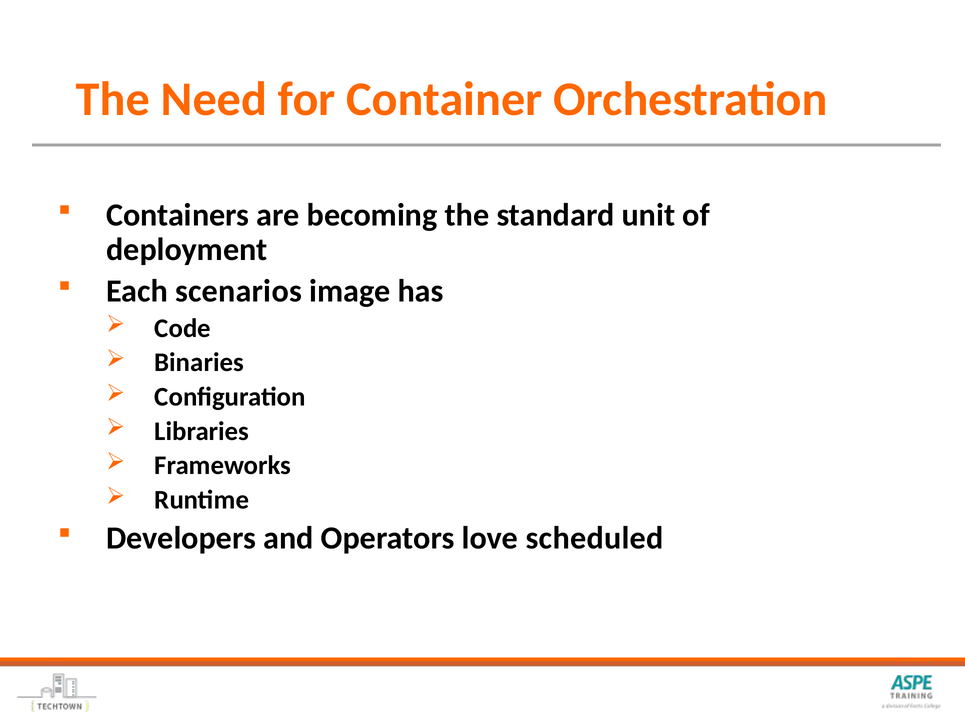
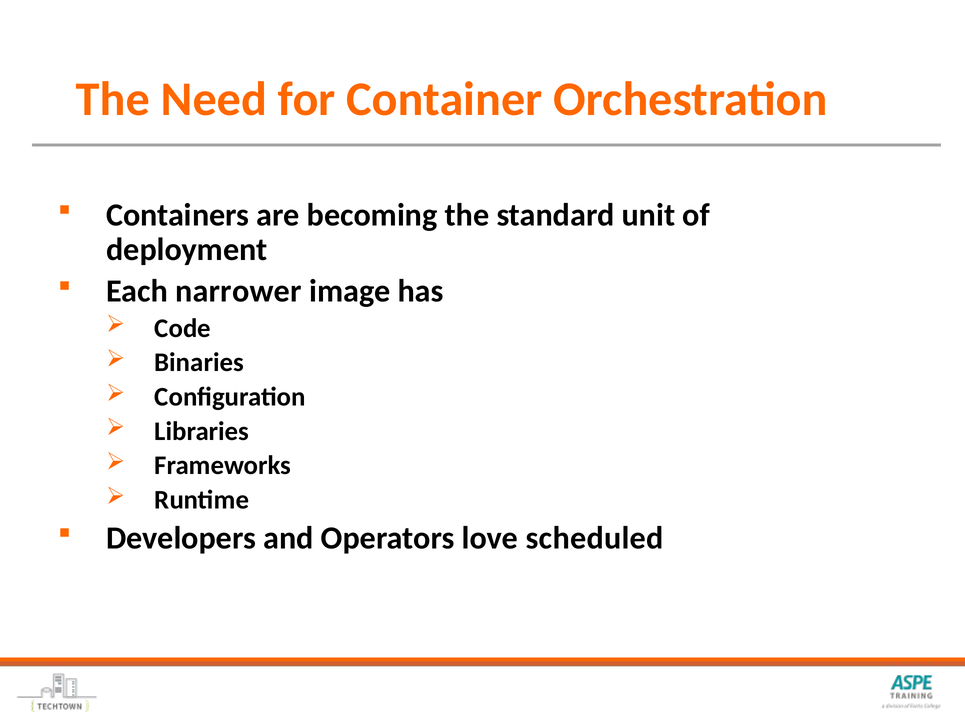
scenarios: scenarios -> narrower
